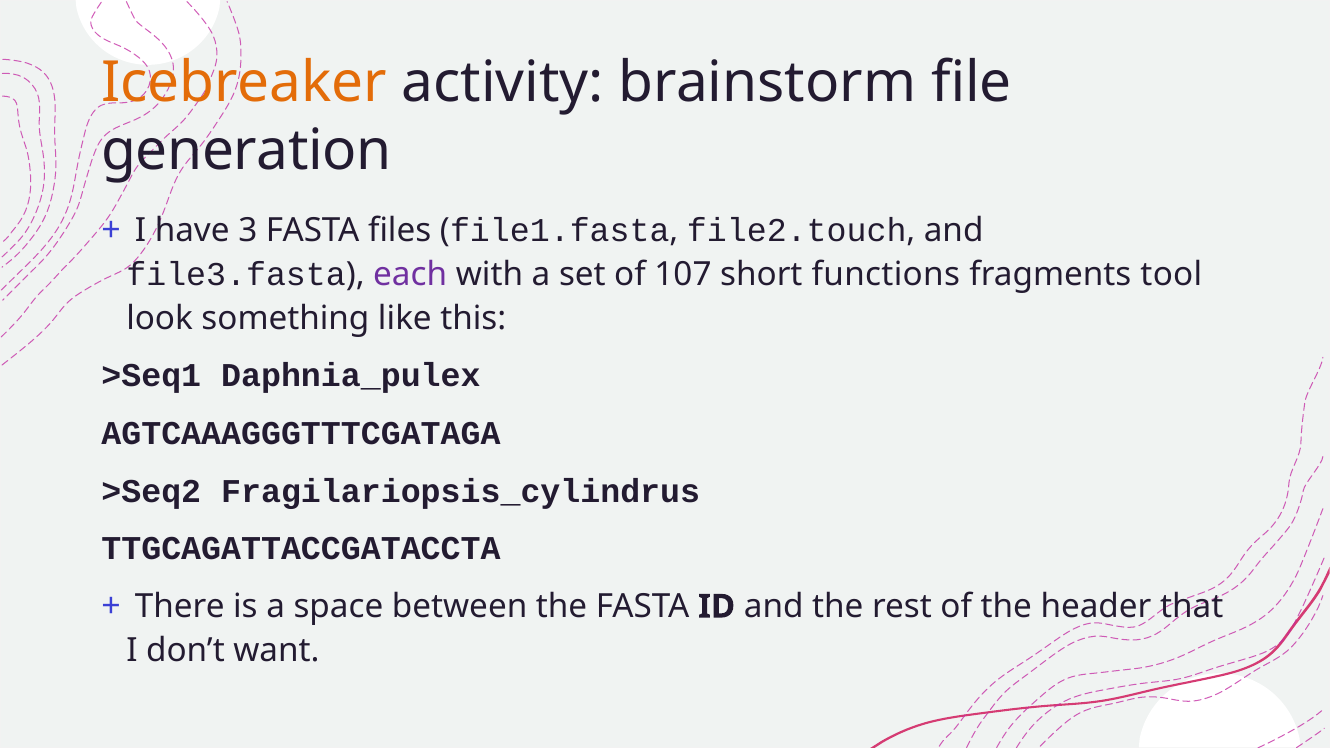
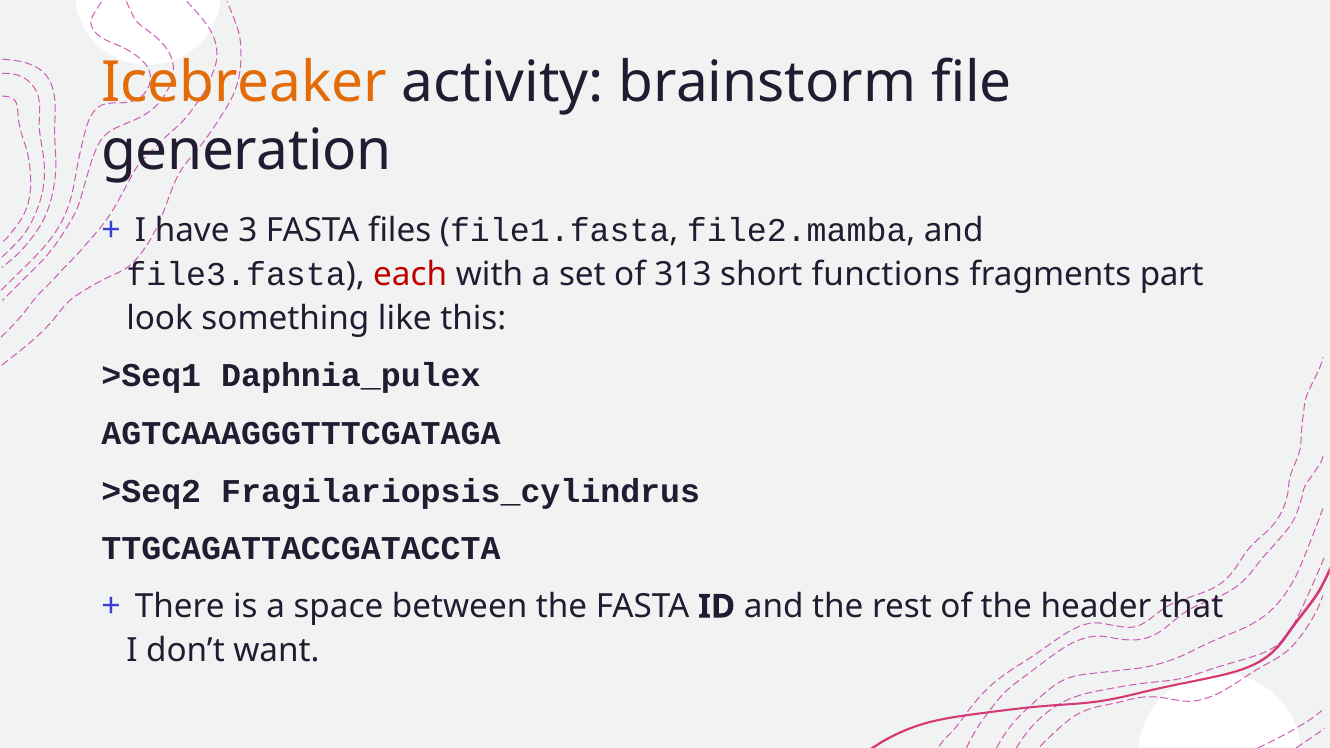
file2.touch: file2.touch -> file2.mamba
each colour: purple -> red
107: 107 -> 313
tool: tool -> part
